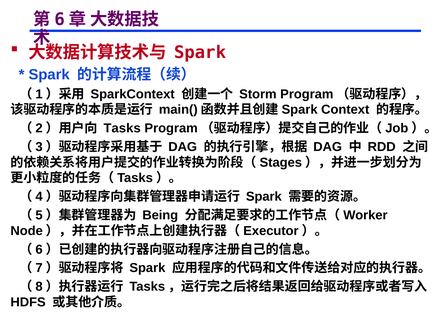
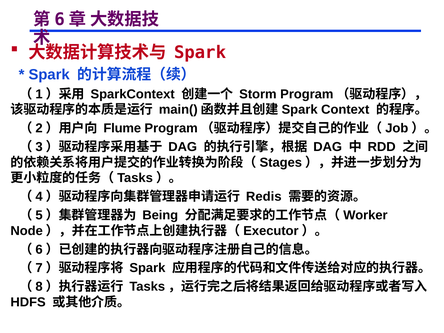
Tasks: Tasks -> Flume
Spark at (264, 197): Spark -> Redis
